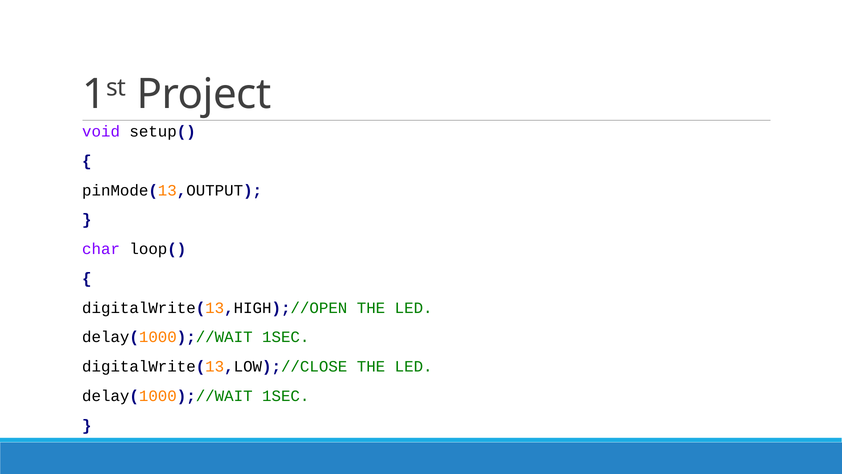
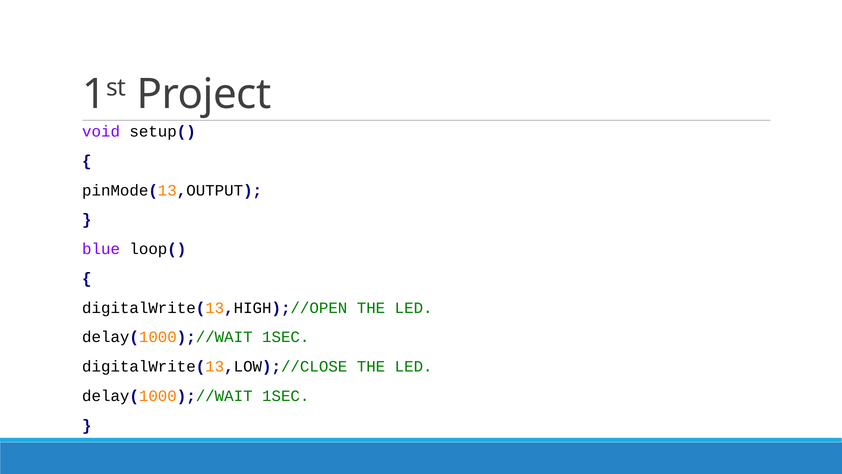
char: char -> blue
